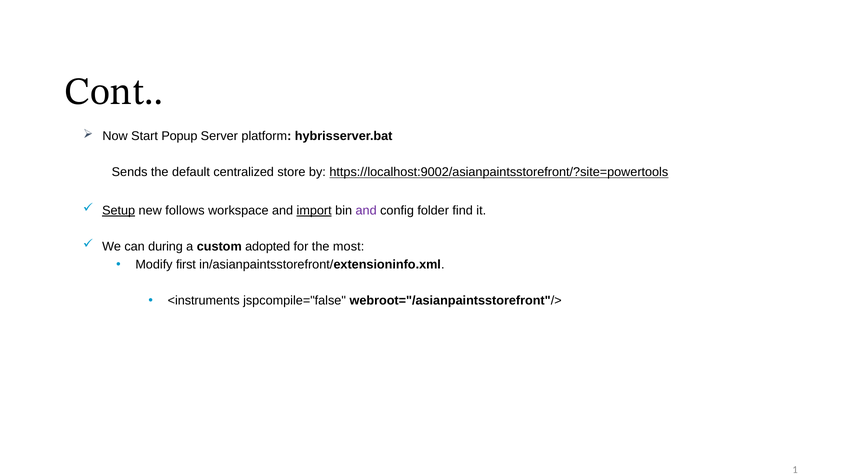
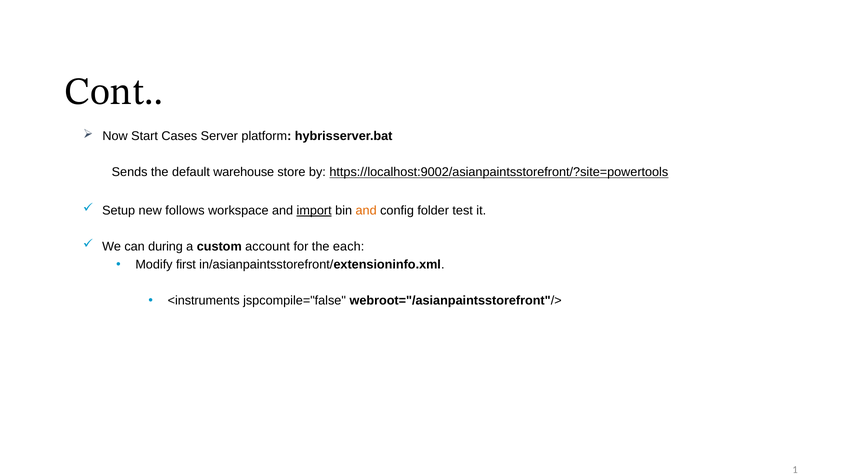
Popup: Popup -> Cases
centralized: centralized -> warehouse
Setup underline: present -> none
and at (366, 211) colour: purple -> orange
find: find -> test
adopted: adopted -> account
most: most -> each
